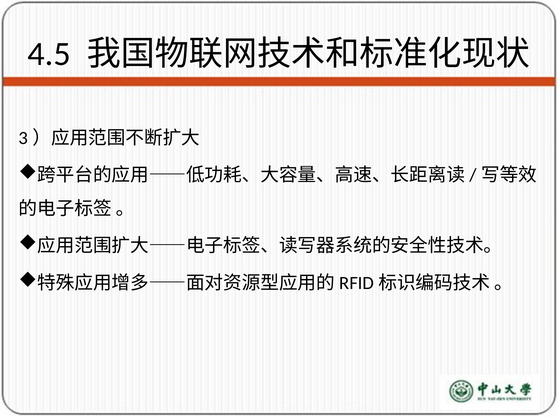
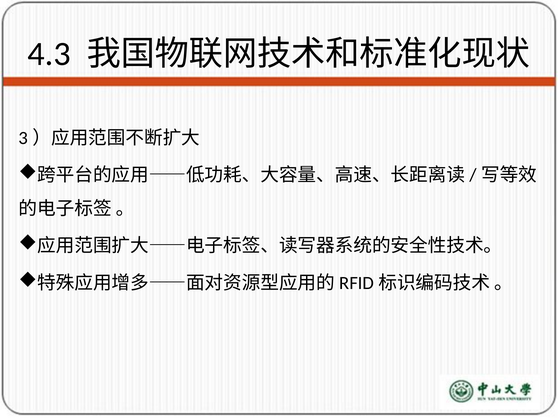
4.5: 4.5 -> 4.3
